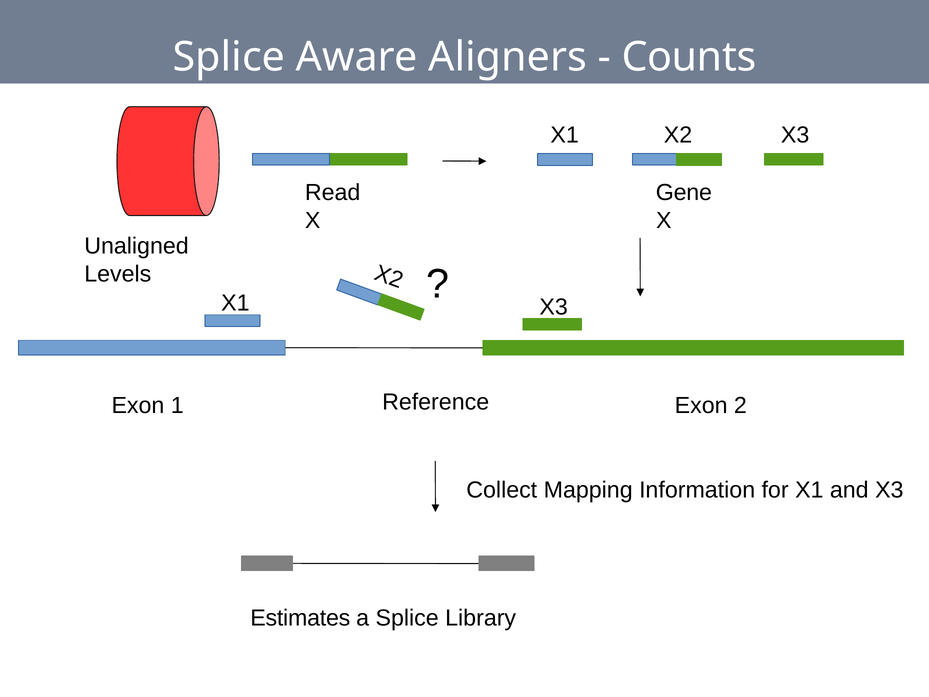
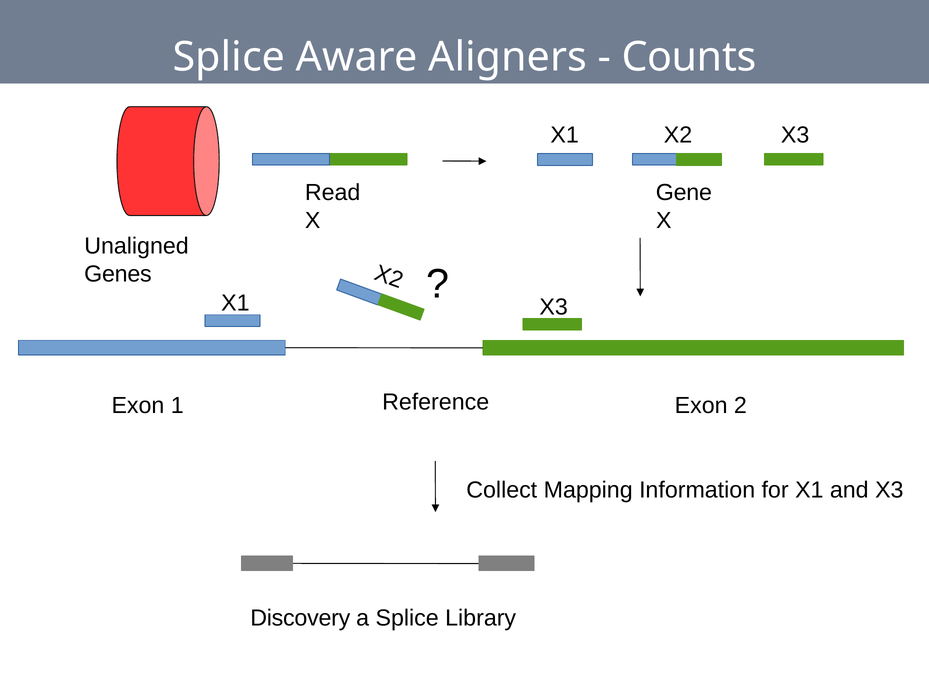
Levels: Levels -> Genes
Estimates: Estimates -> Discovery
